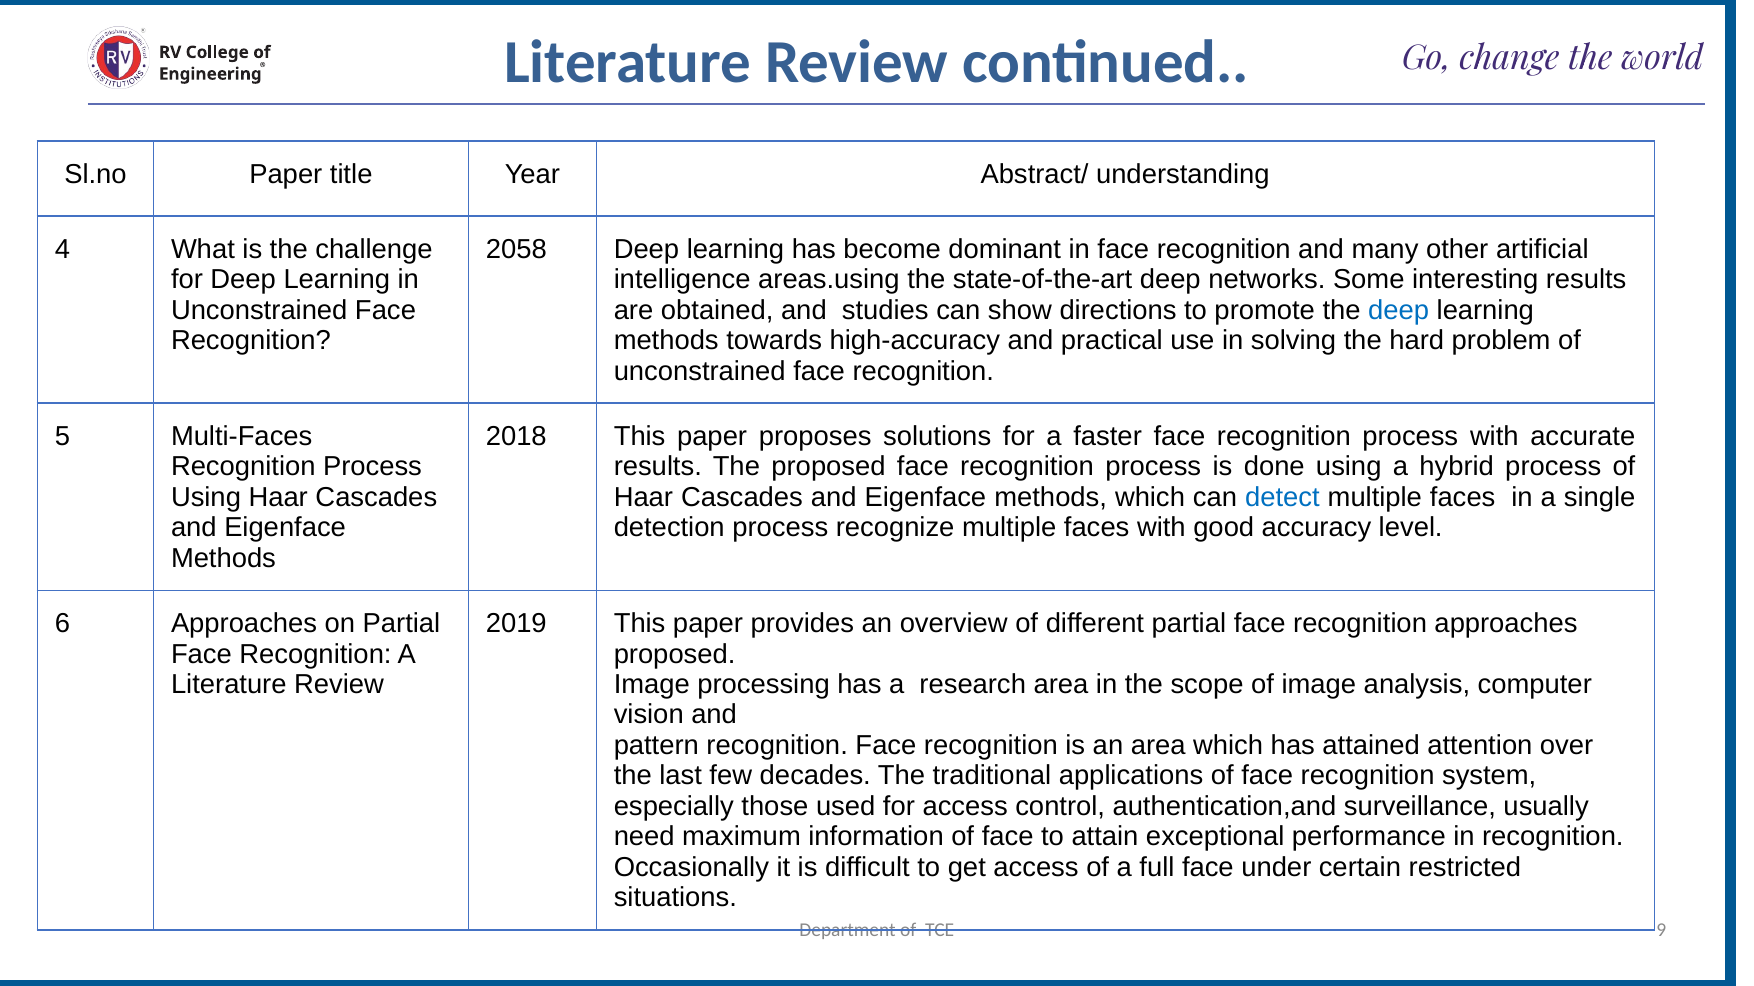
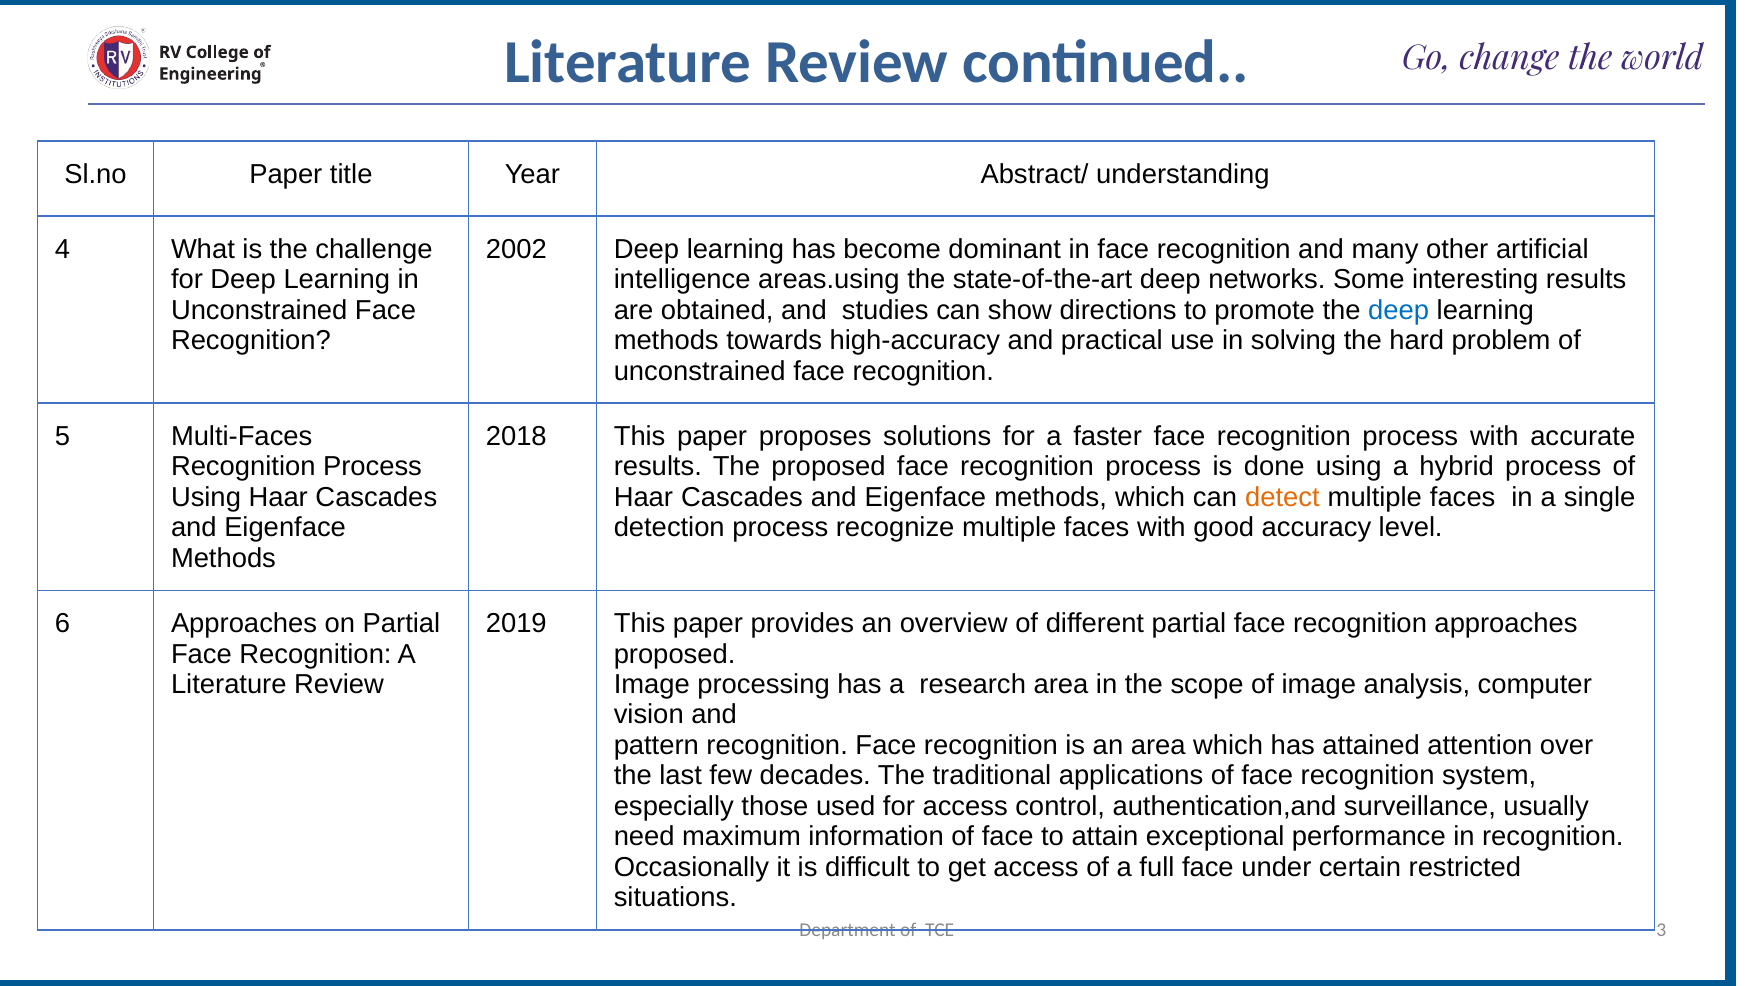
2058: 2058 -> 2002
detect colour: blue -> orange
9: 9 -> 3
